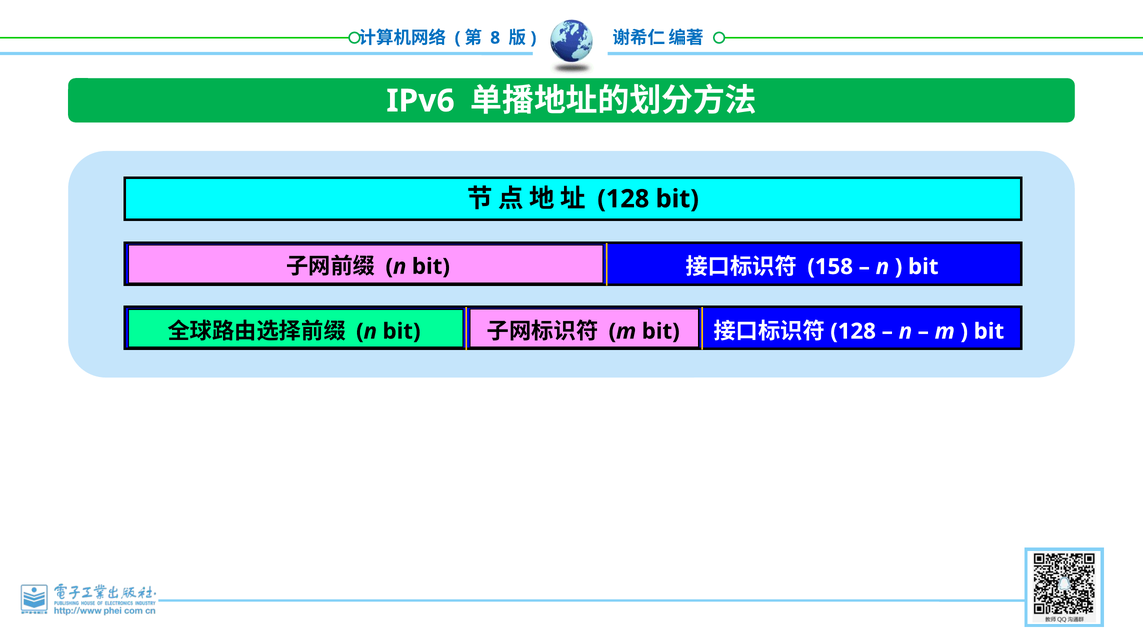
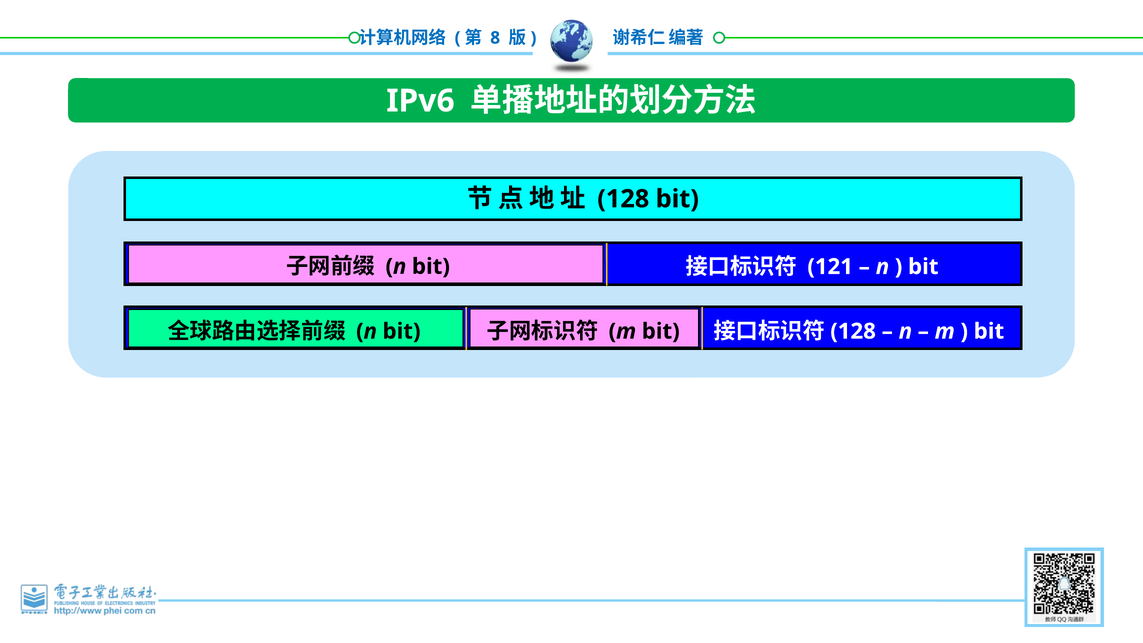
158: 158 -> 121
